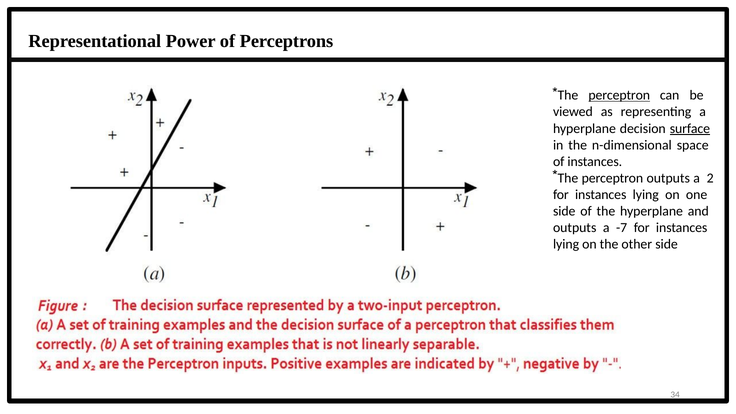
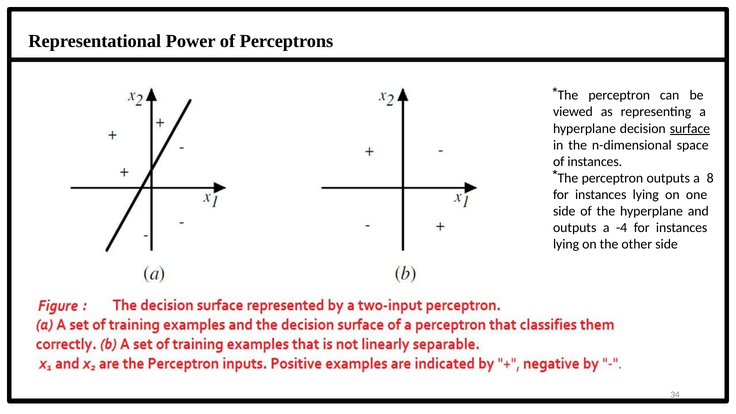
perceptron at (619, 95) underline: present -> none
2: 2 -> 8
-7: -7 -> -4
